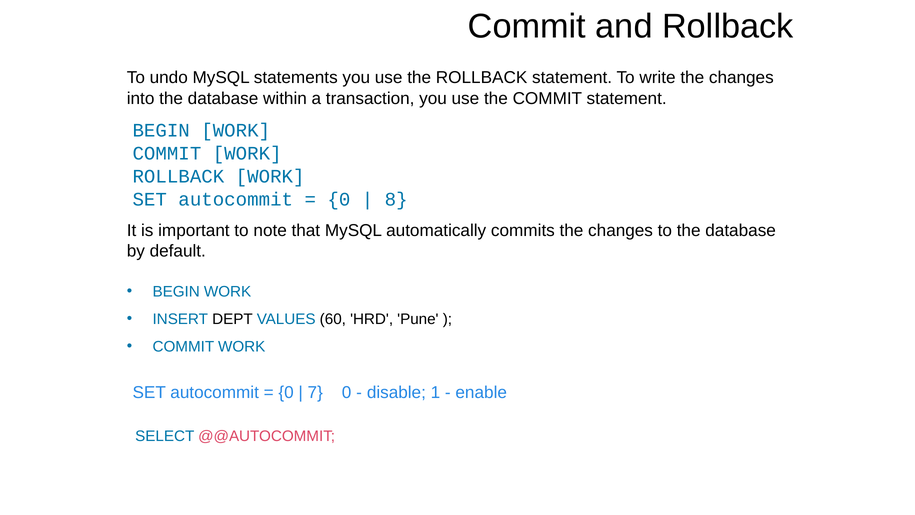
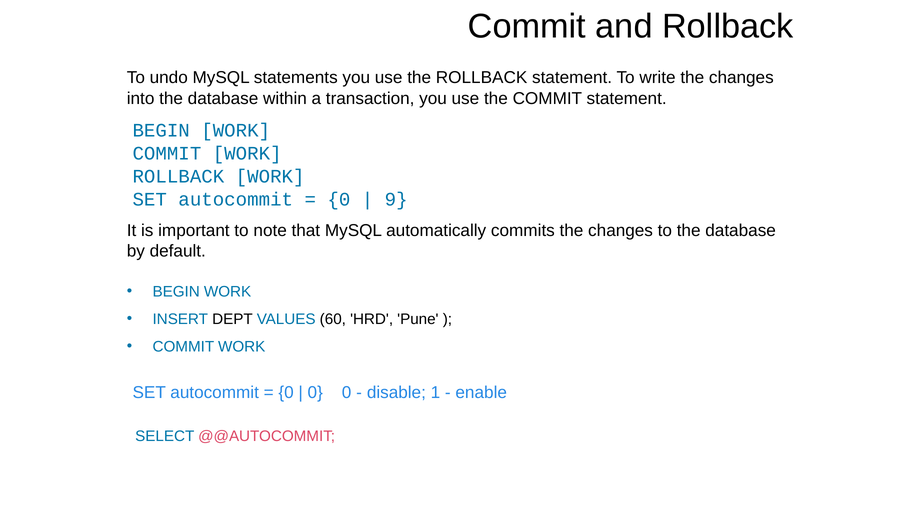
8: 8 -> 9
7 at (315, 392): 7 -> 0
